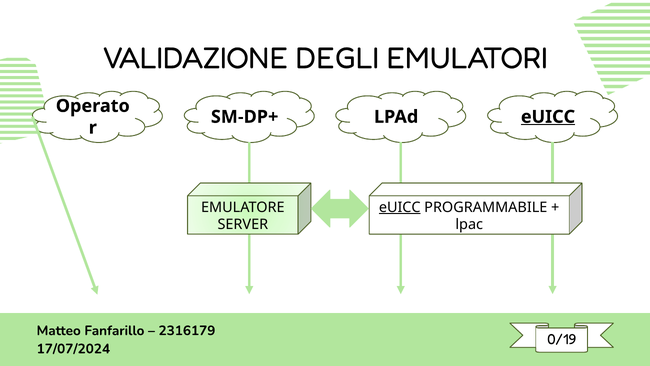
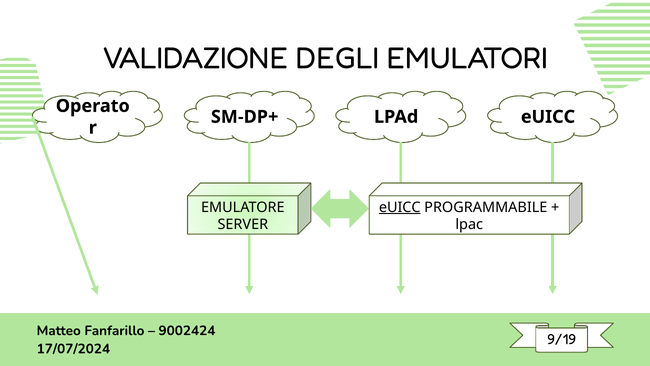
eUICC at (548, 117) underline: present -> none
2316179: 2316179 -> 9002424
0/19: 0/19 -> 9/19
